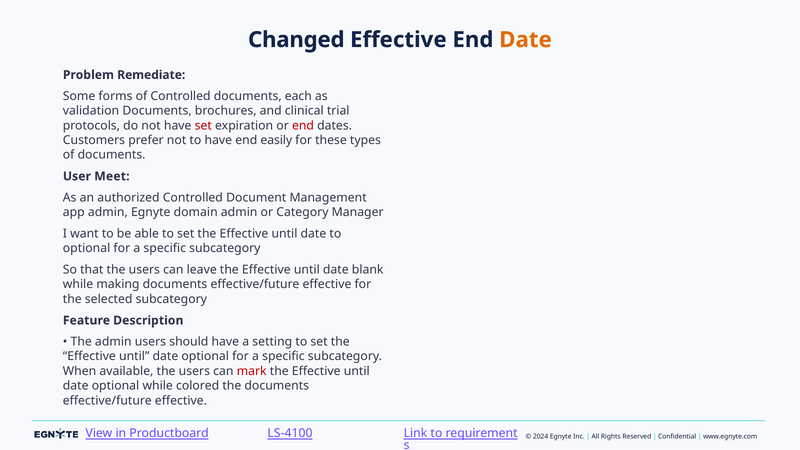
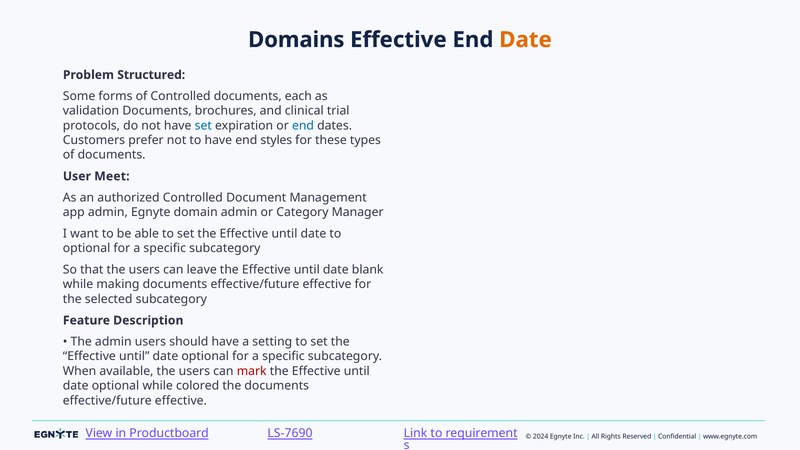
Changed: Changed -> Domains
Remediate: Remediate -> Structured
set at (203, 126) colour: red -> blue
end at (303, 126) colour: red -> blue
easily: easily -> styles
LS-4100: LS-4100 -> LS-7690
